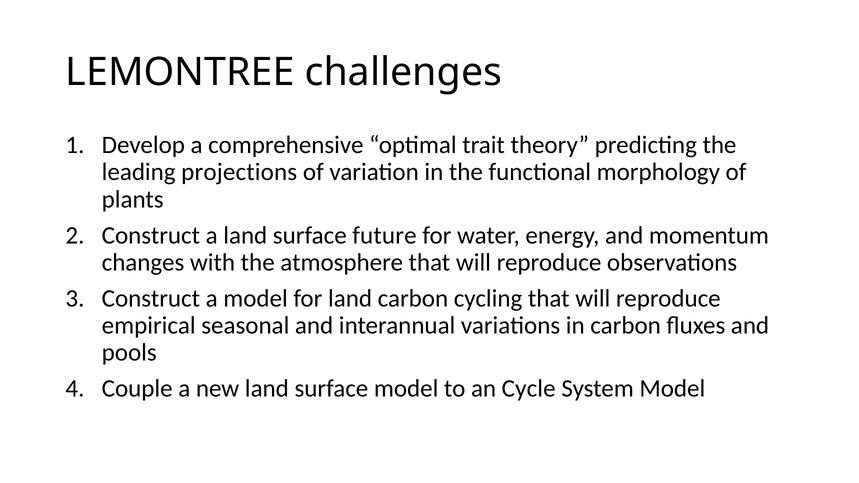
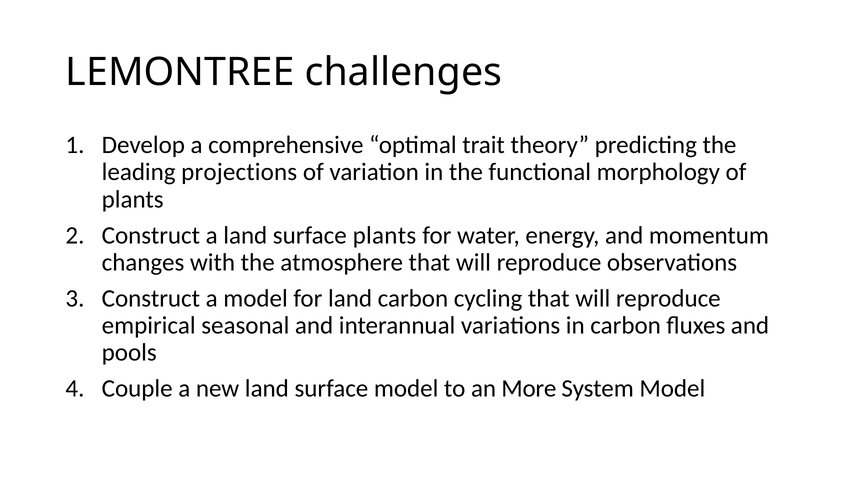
surface future: future -> plants
Cycle: Cycle -> More
